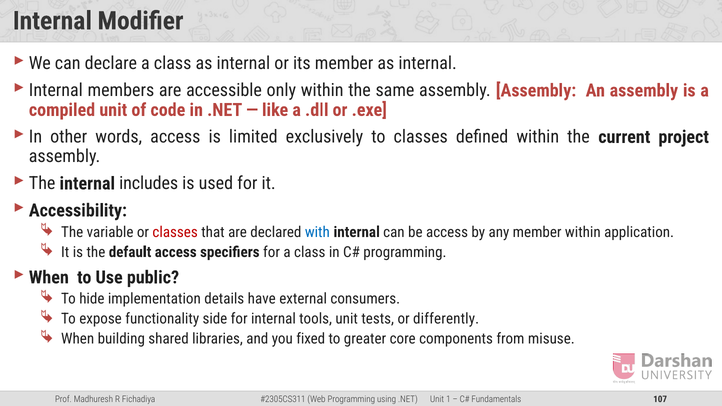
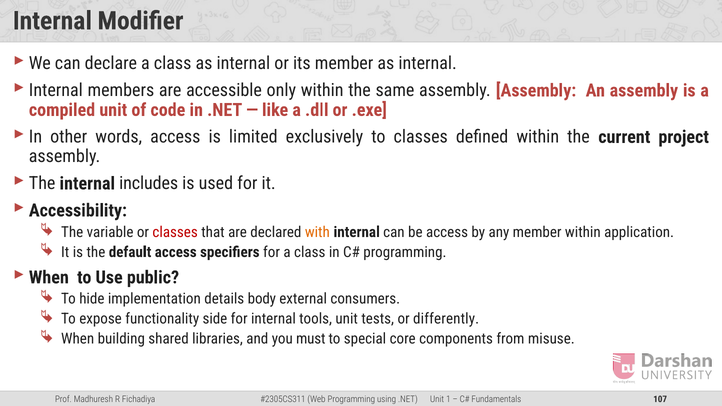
with colour: blue -> orange
have: have -> body
fixed: fixed -> must
greater: greater -> special
